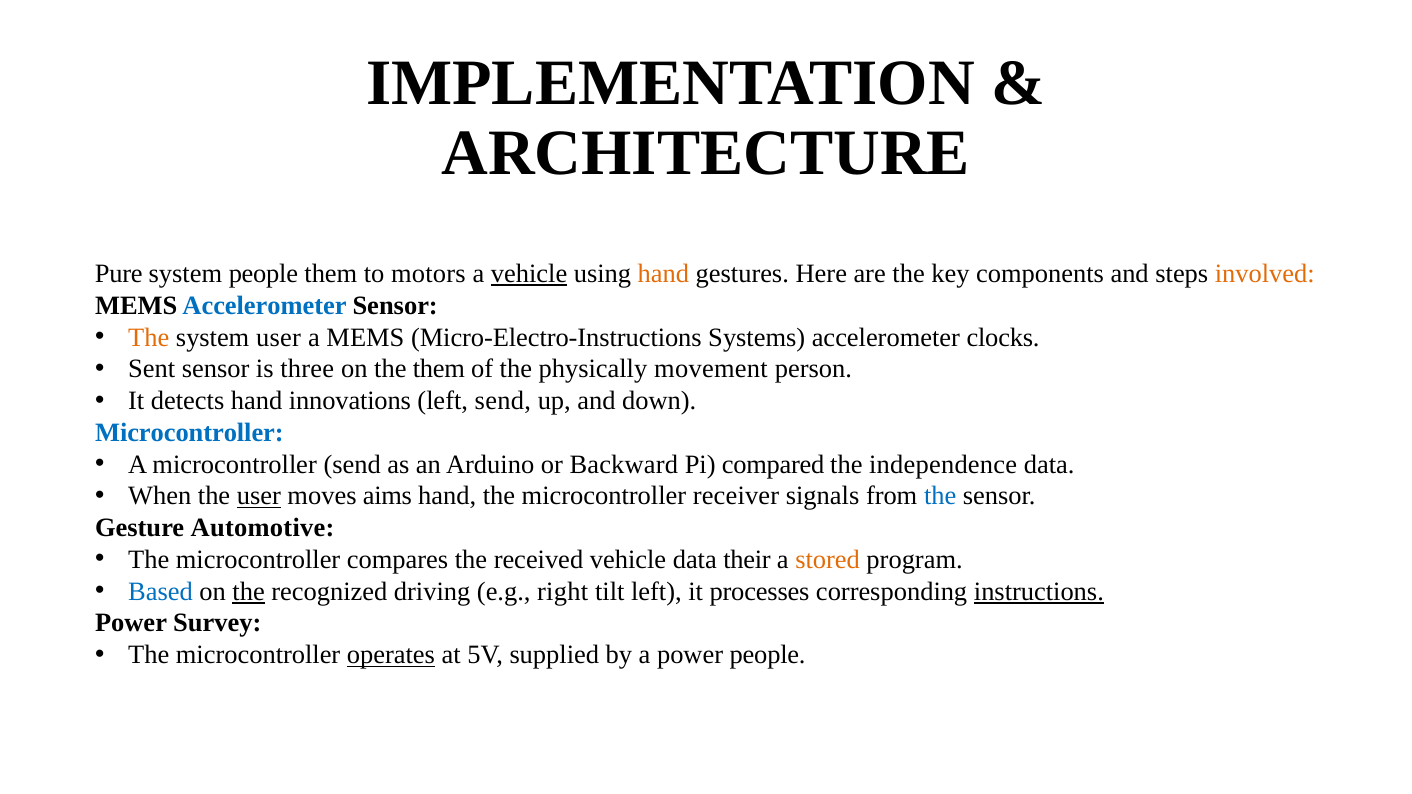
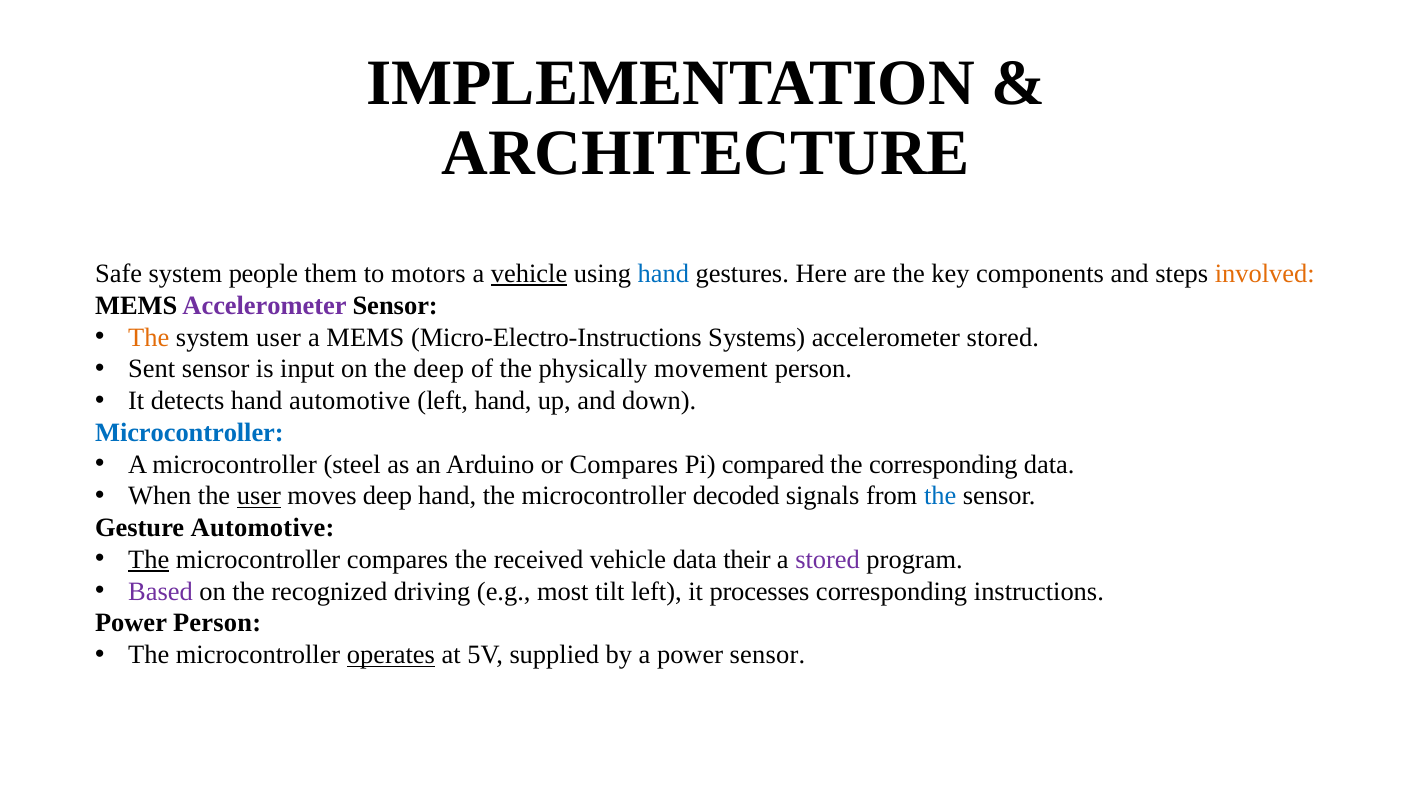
Pure: Pure -> Safe
hand at (663, 274) colour: orange -> blue
Accelerometer at (264, 306) colour: blue -> purple
accelerometer clocks: clocks -> stored
three: three -> input
the them: them -> deep
hand innovations: innovations -> automotive
left send: send -> hand
microcontroller send: send -> steel
or Backward: Backward -> Compares
the independence: independence -> corresponding
moves aims: aims -> deep
receiver: receiver -> decoded
The at (149, 560) underline: none -> present
stored at (828, 560) colour: orange -> purple
Based colour: blue -> purple
the at (249, 592) underline: present -> none
right: right -> most
instructions underline: present -> none
Power Survey: Survey -> Person
power people: people -> sensor
